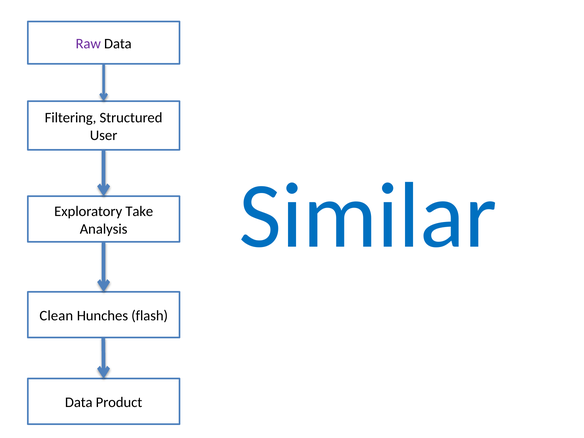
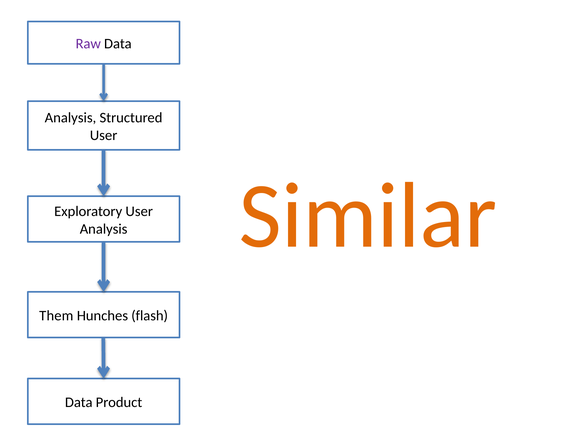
Filtering at (71, 118): Filtering -> Analysis
Similar colour: blue -> orange
Exploratory Take: Take -> User
Clean: Clean -> Them
